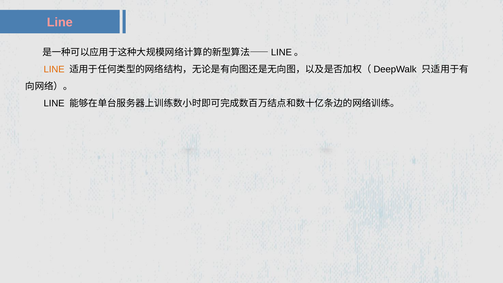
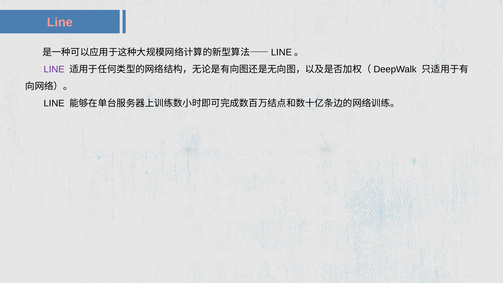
LINE at (54, 69) colour: orange -> purple
